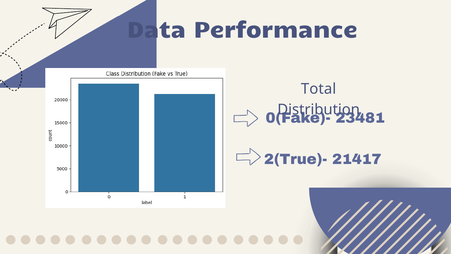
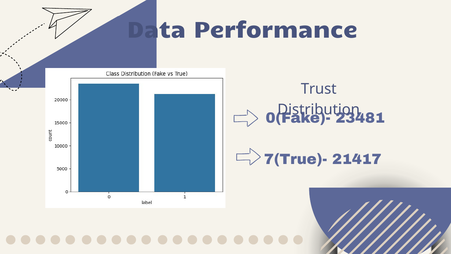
Total: Total -> Trust
2(True)-: 2(True)- -> 7(True)-
